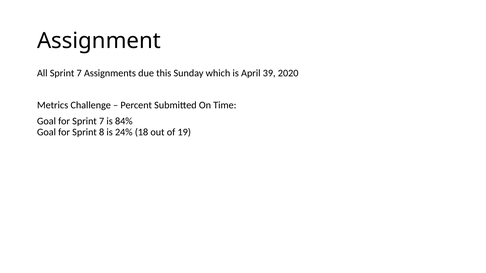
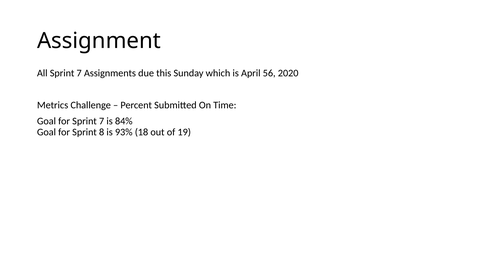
39: 39 -> 56
24%: 24% -> 93%
